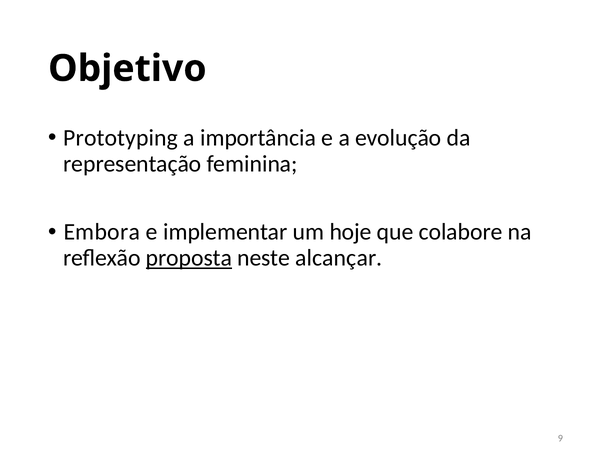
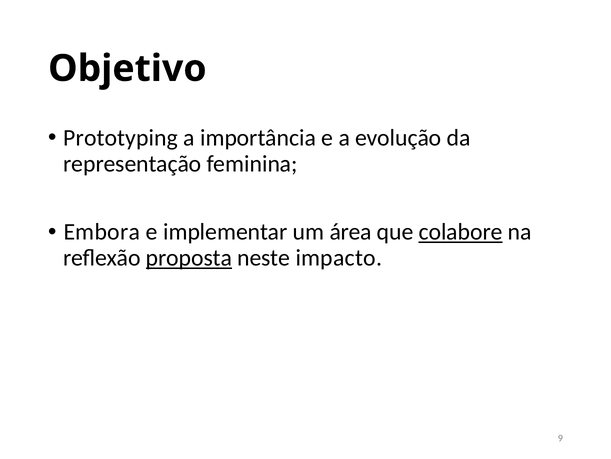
hoje: hoje -> área
colabore underline: none -> present
alcançar: alcançar -> impacto
